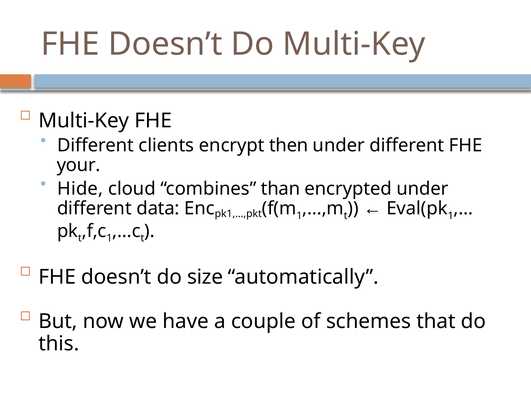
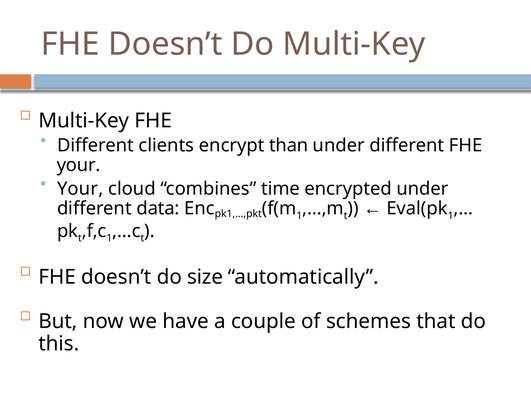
then: then -> than
Hide at (80, 189): Hide -> Your
than: than -> time
